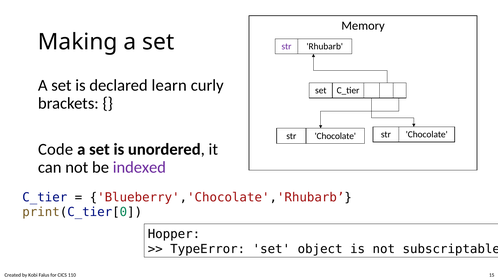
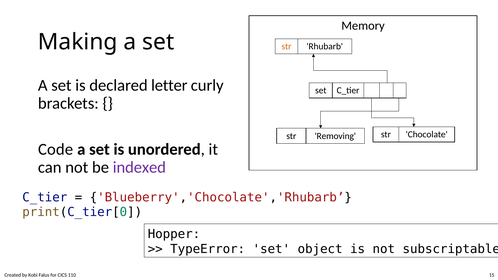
str at (286, 46) colour: purple -> orange
learn: learn -> letter
Chocolate at (335, 136): Chocolate -> Removing
